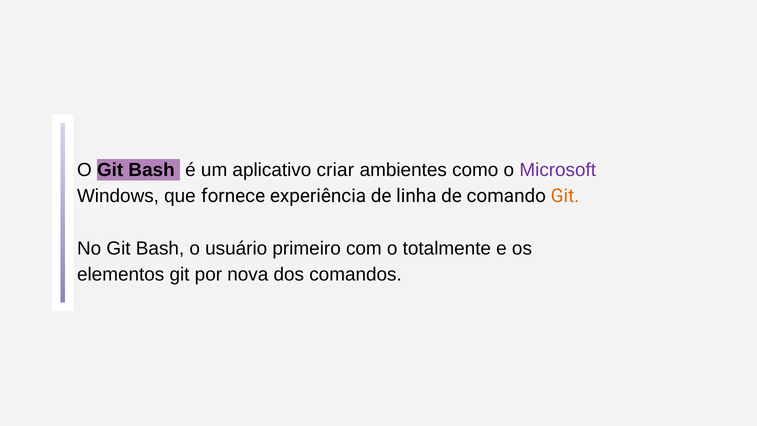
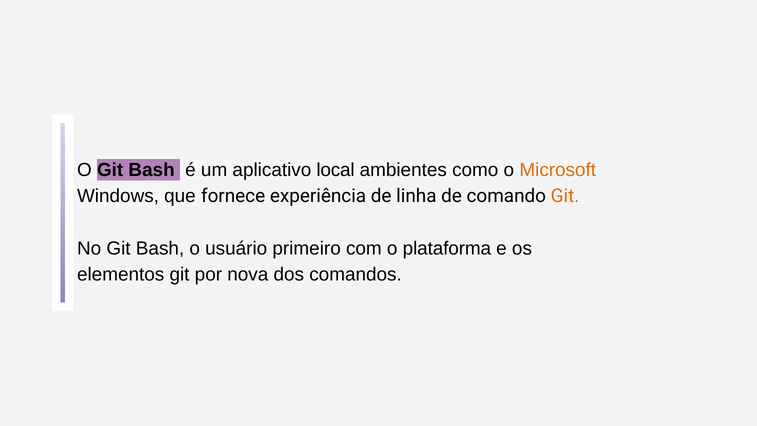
criar: criar -> local
Microsoft colour: purple -> orange
totalmente: totalmente -> plataforma
